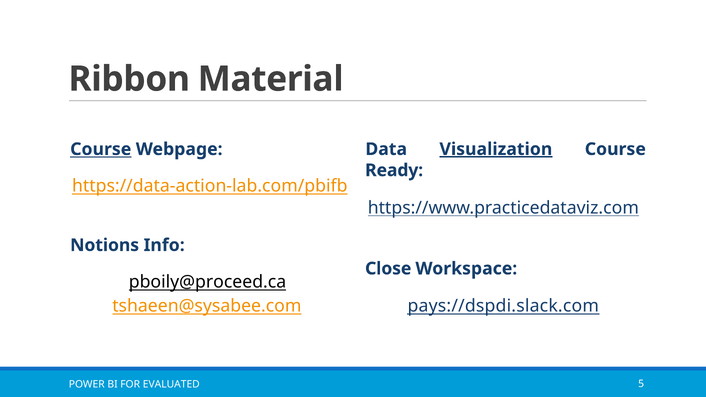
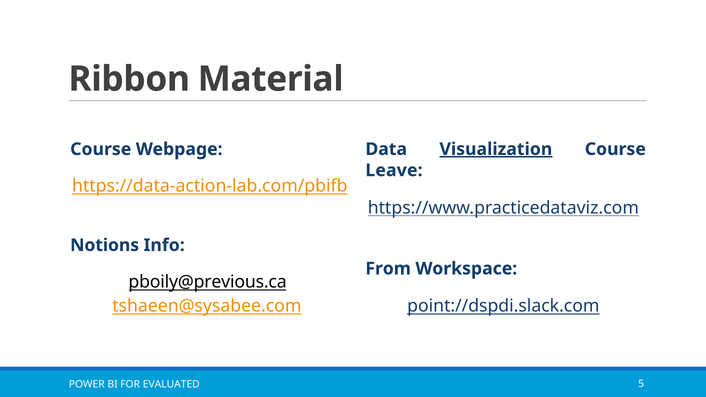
Course at (101, 149) underline: present -> none
Ready: Ready -> Leave
Close: Close -> From
pboily@proceed.ca: pboily@proceed.ca -> pboily@previous.ca
pays://dspdi.slack.com: pays://dspdi.slack.com -> point://dspdi.slack.com
